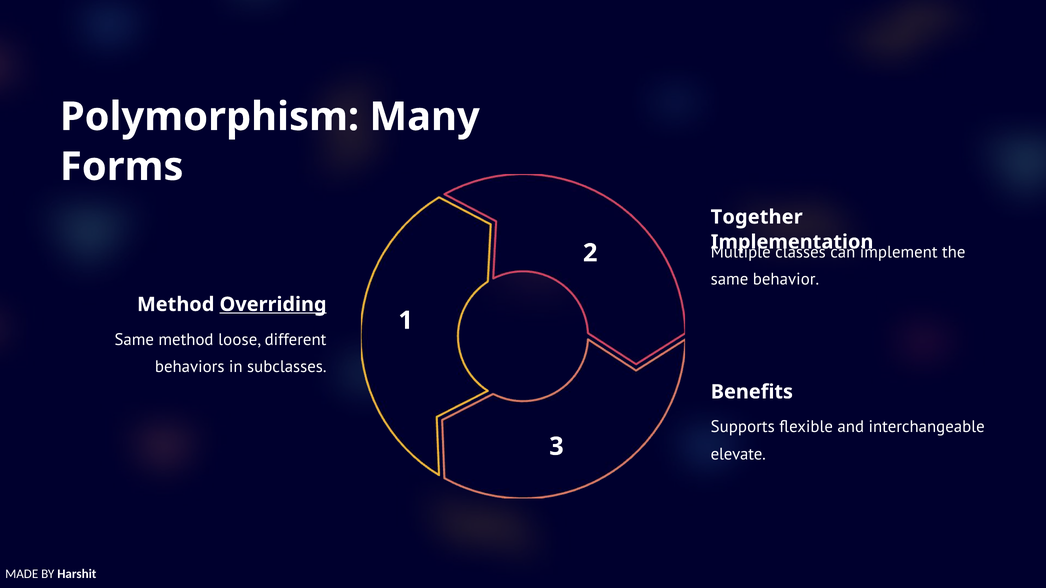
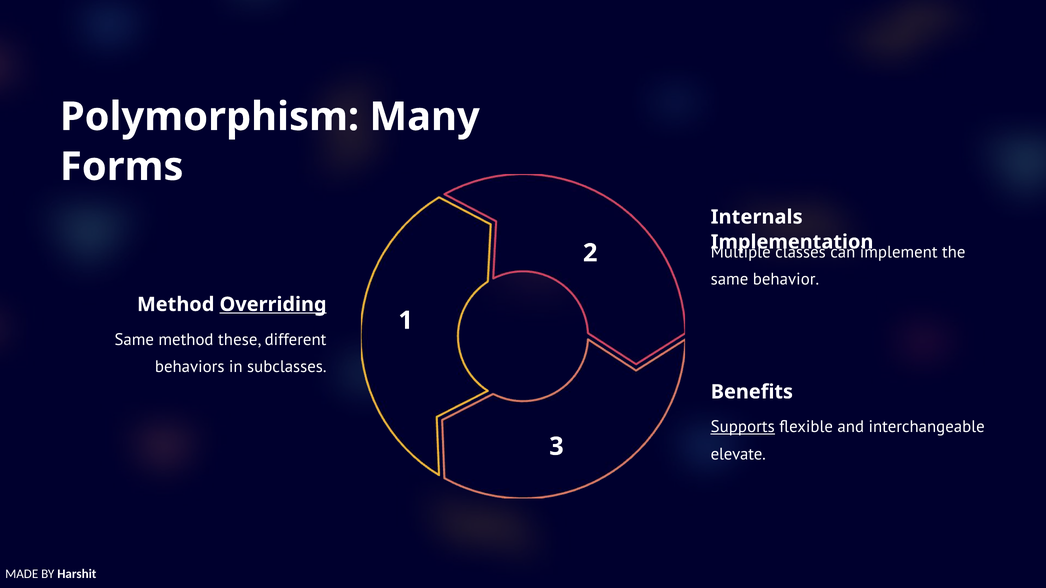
Together: Together -> Internals
loose: loose -> these
Supports underline: none -> present
